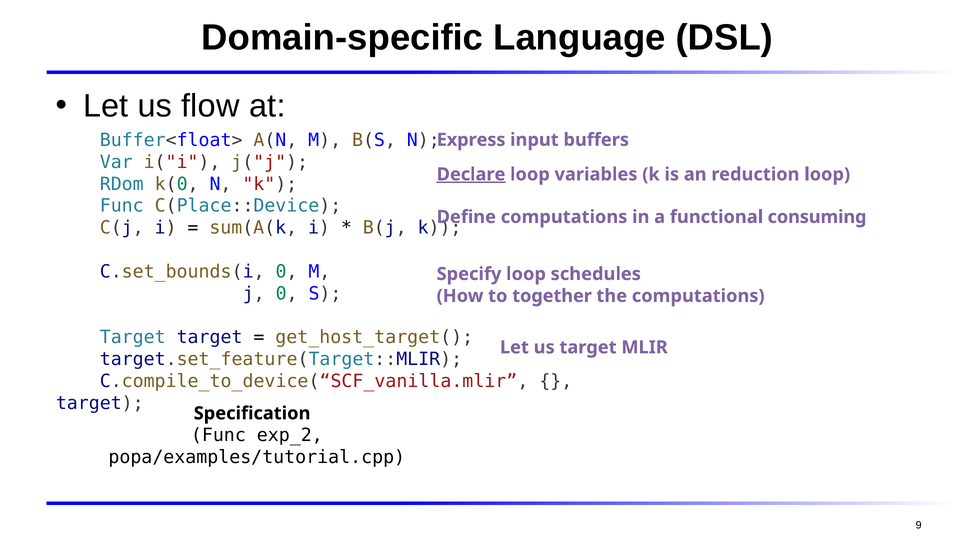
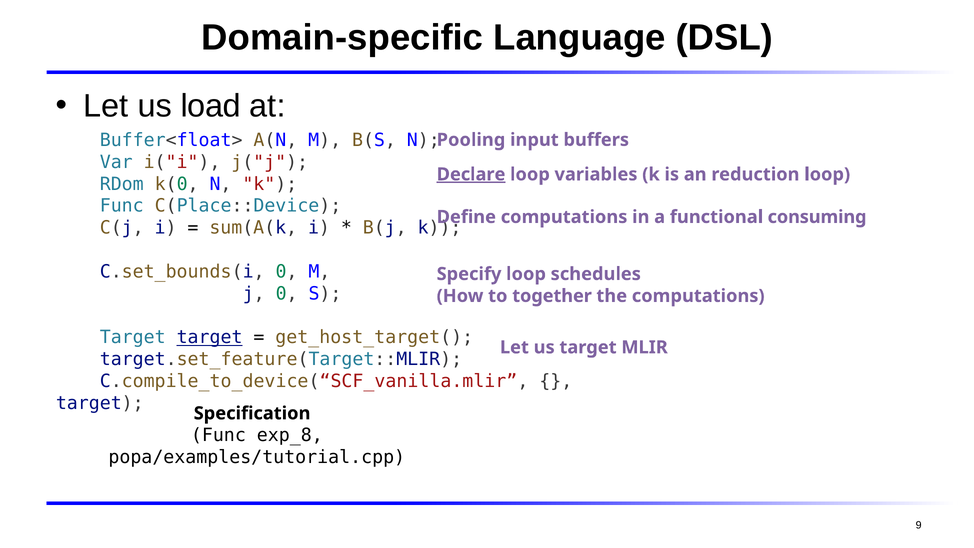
flow: flow -> load
Express: Express -> Pooling
target at (210, 337) underline: none -> present
exp_2: exp_2 -> exp_8
